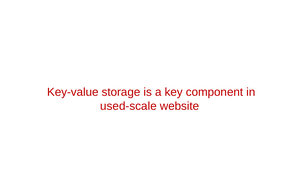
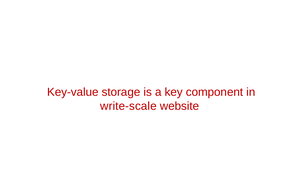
used-scale: used-scale -> write-scale
